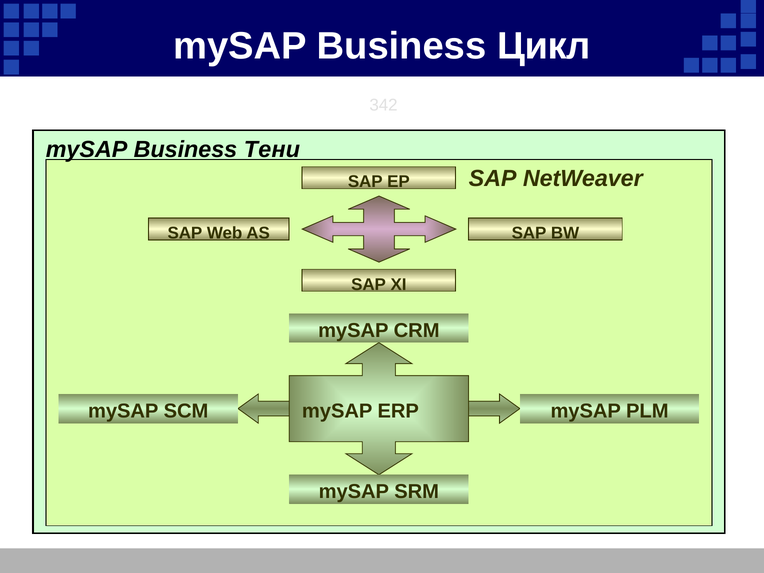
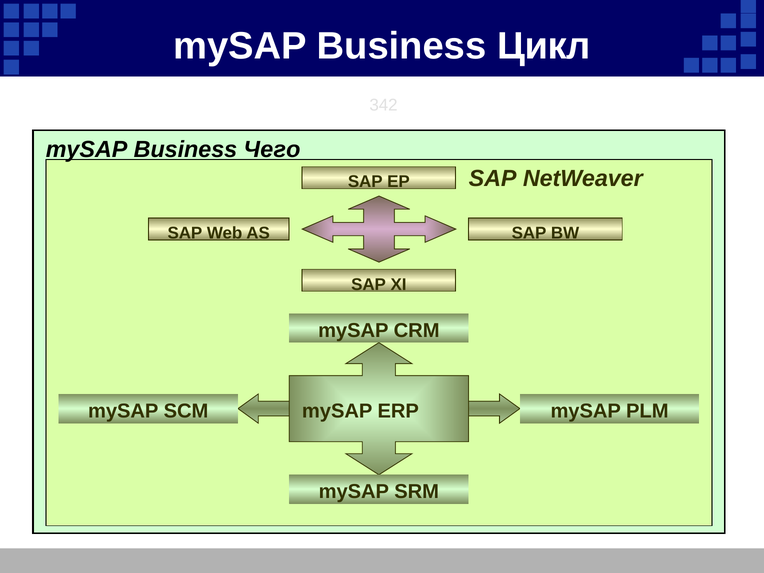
Тени: Тени -> Чего
